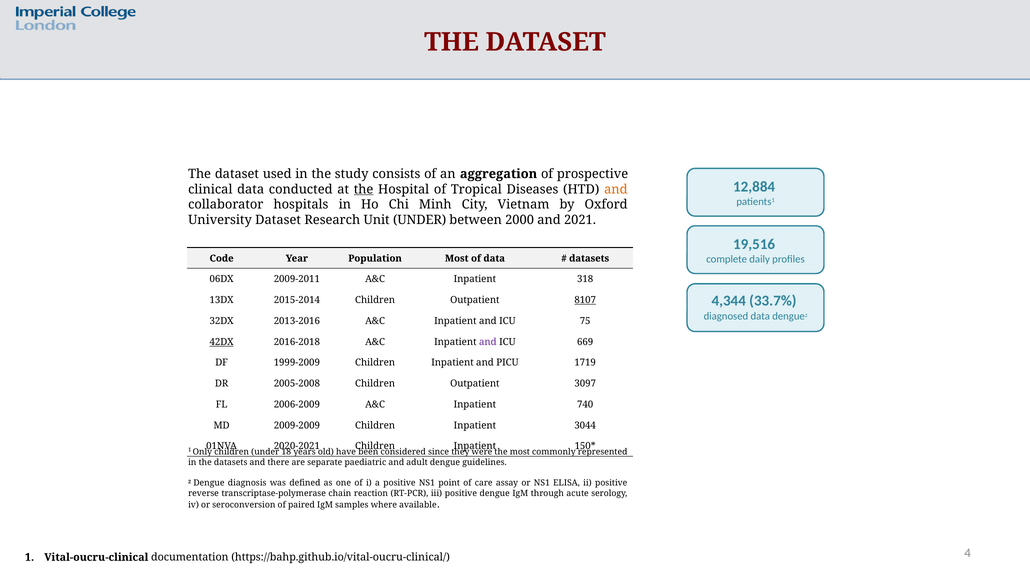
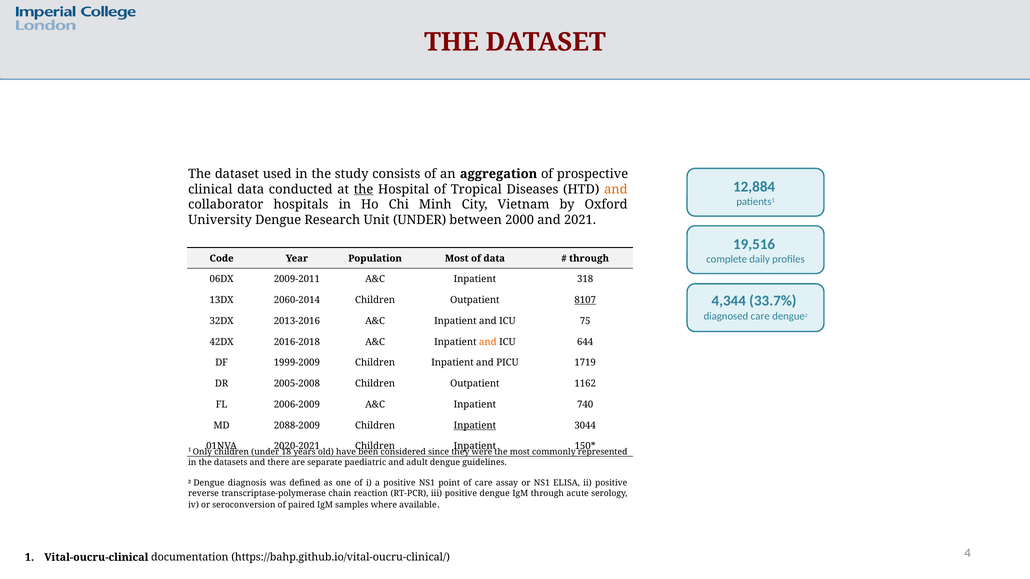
University Dataset: Dataset -> Dengue
datasets at (589, 259): datasets -> through
2015-2014: 2015-2014 -> 2060-2014
diagnosed data: data -> care
42DX underline: present -> none
and at (488, 342) colour: purple -> orange
669: 669 -> 644
3097: 3097 -> 1162
2009-2009: 2009-2009 -> 2088-2009
Inpatient at (475, 426) underline: none -> present
